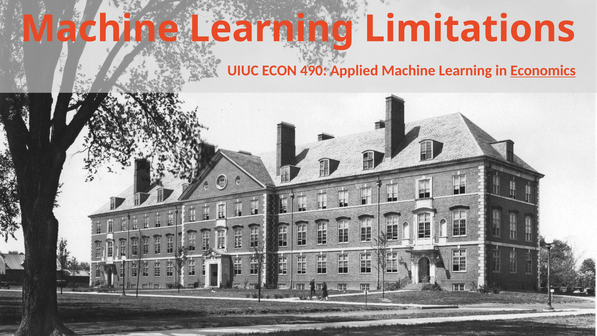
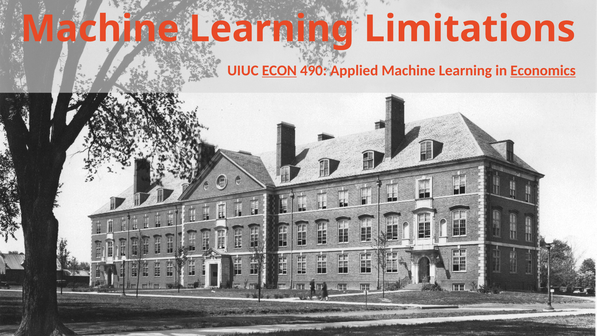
ECON underline: none -> present
